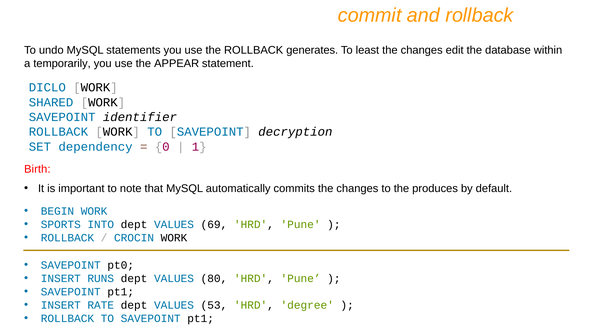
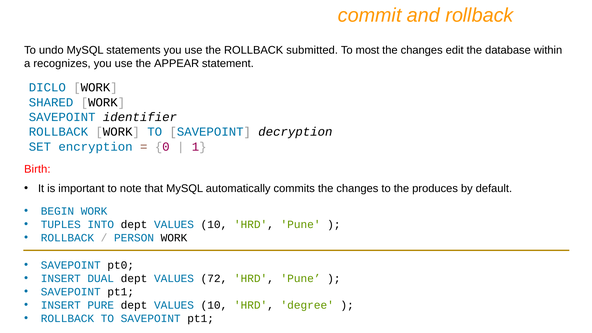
generates: generates -> submitted
least: least -> most
temporarily: temporarily -> recognizes
dependency: dependency -> encryption
SPORTS: SPORTS -> TUPLES
INTO dept VALUES 69: 69 -> 10
CROCIN: CROCIN -> PERSON
RUNS: RUNS -> DUAL
80: 80 -> 72
RATE: RATE -> PURE
53 at (214, 305): 53 -> 10
